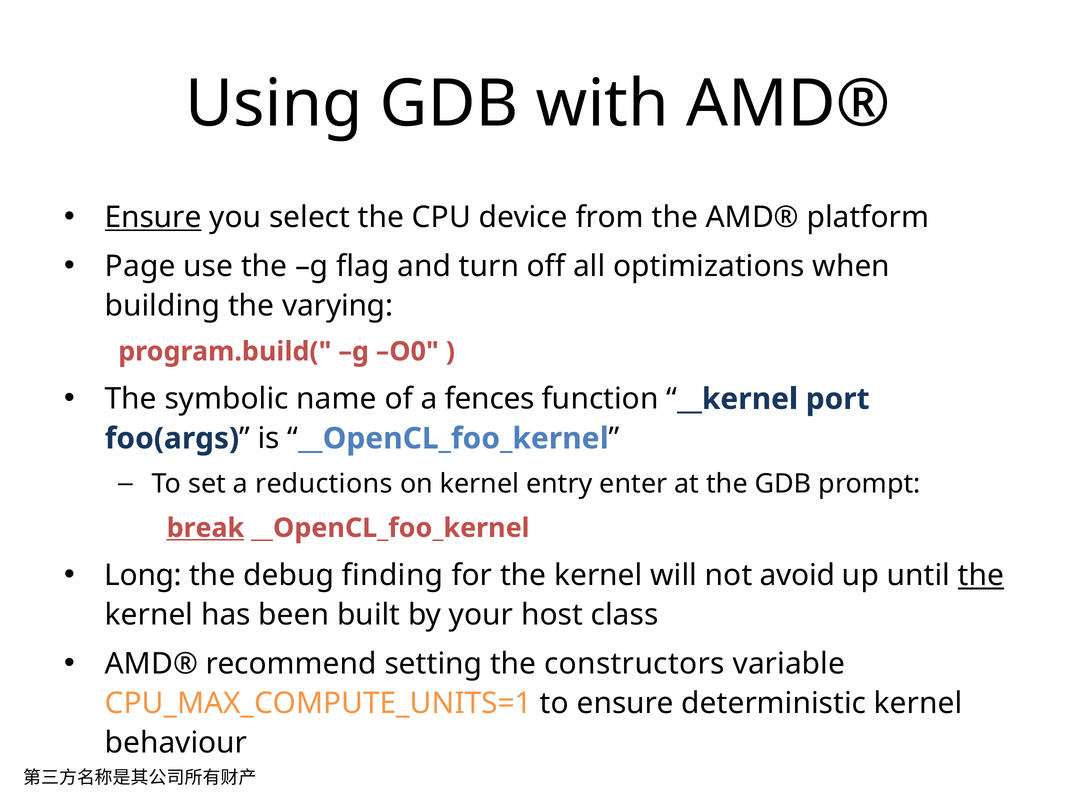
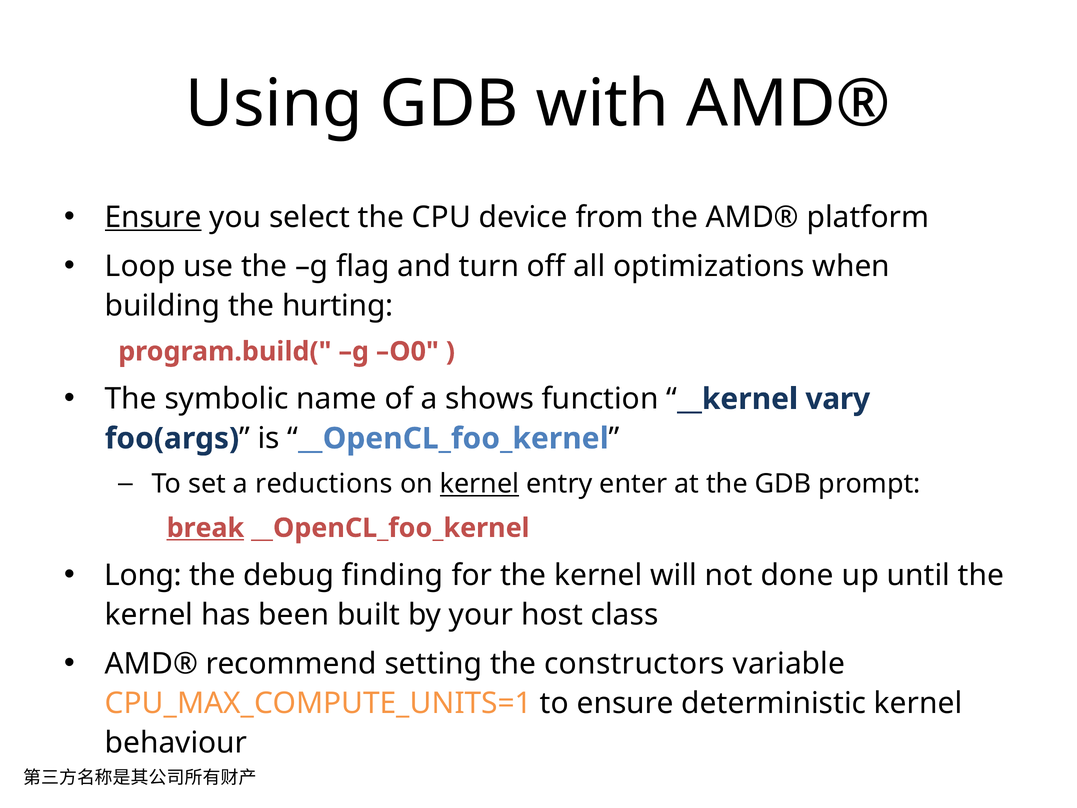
Page: Page -> Loop
varying: varying -> hurting
fences: fences -> shows
port: port -> vary
kernel at (480, 484) underline: none -> present
avoid: avoid -> done
the at (981, 575) underline: present -> none
